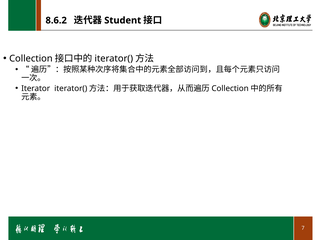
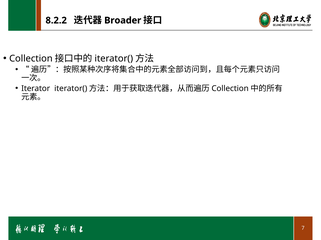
8.6.2: 8.6.2 -> 8.2.2
Student: Student -> Broader
